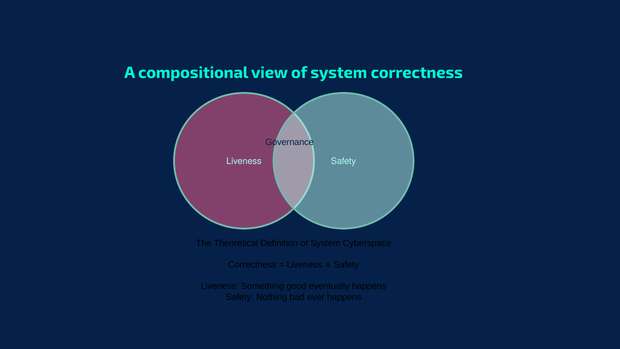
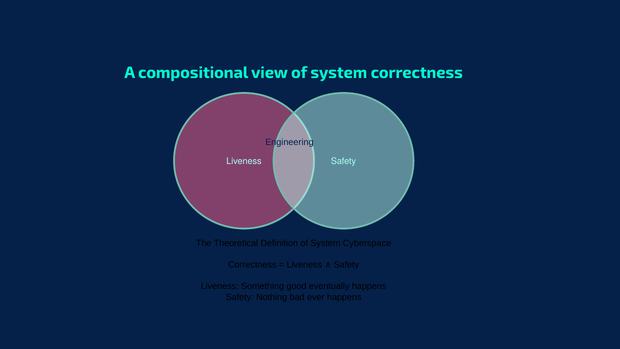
Governance: Governance -> Engineering
